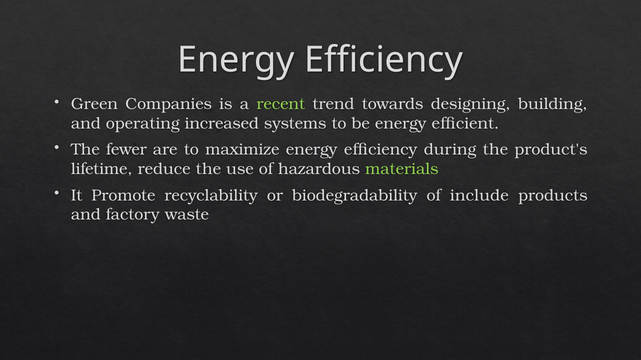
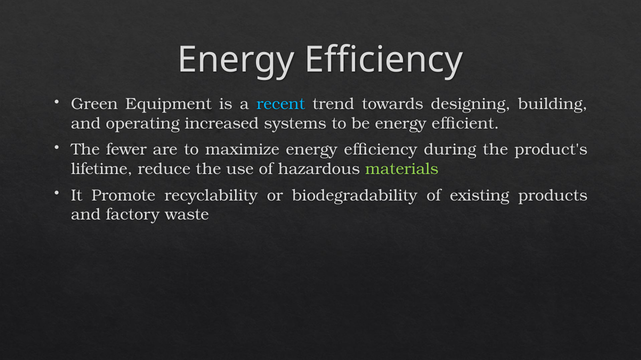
Companies: Companies -> Equipment
recent colour: light green -> light blue
include: include -> existing
